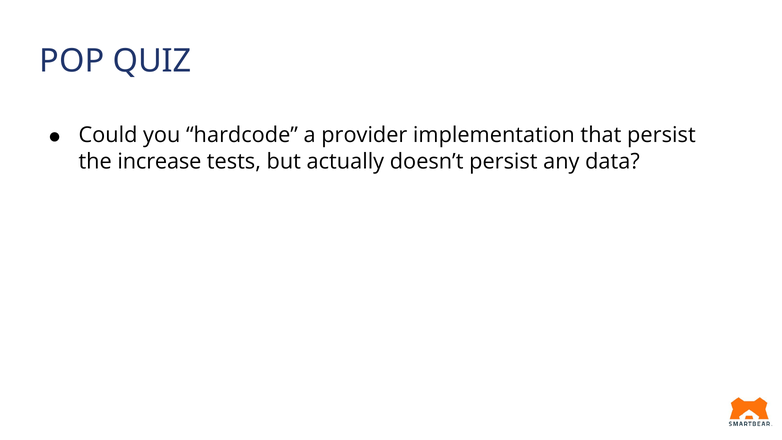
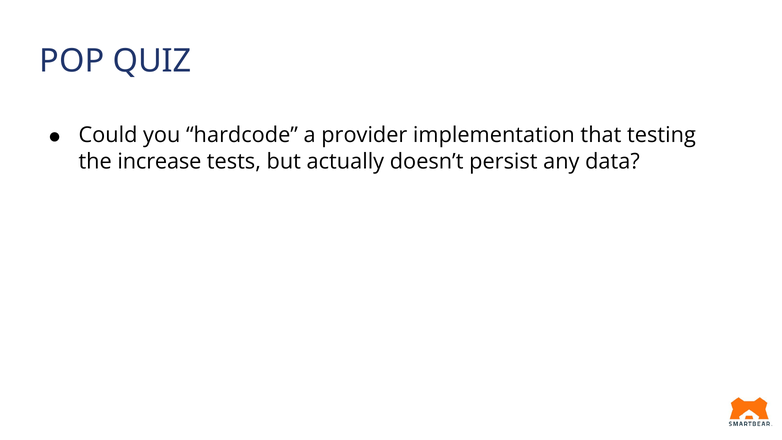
that persist: persist -> testing
